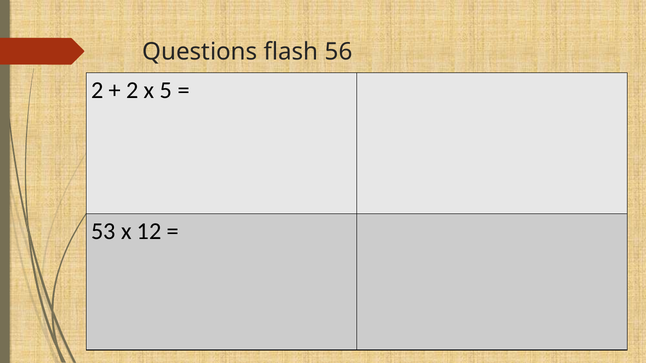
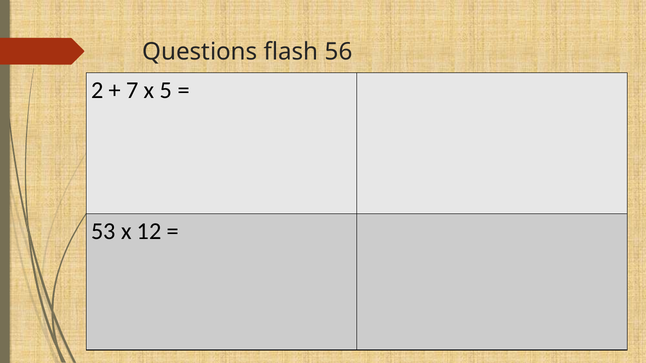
2 at (132, 90): 2 -> 7
